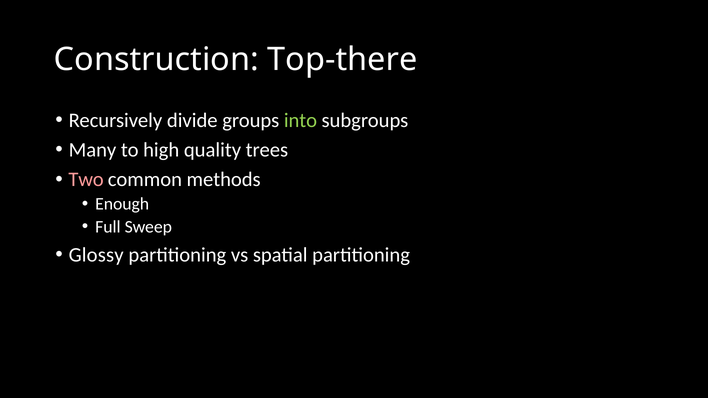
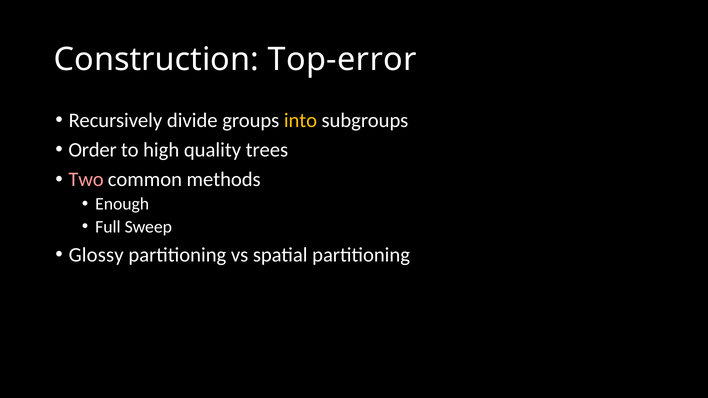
Top-there: Top-there -> Top-error
into colour: light green -> yellow
Many: Many -> Order
